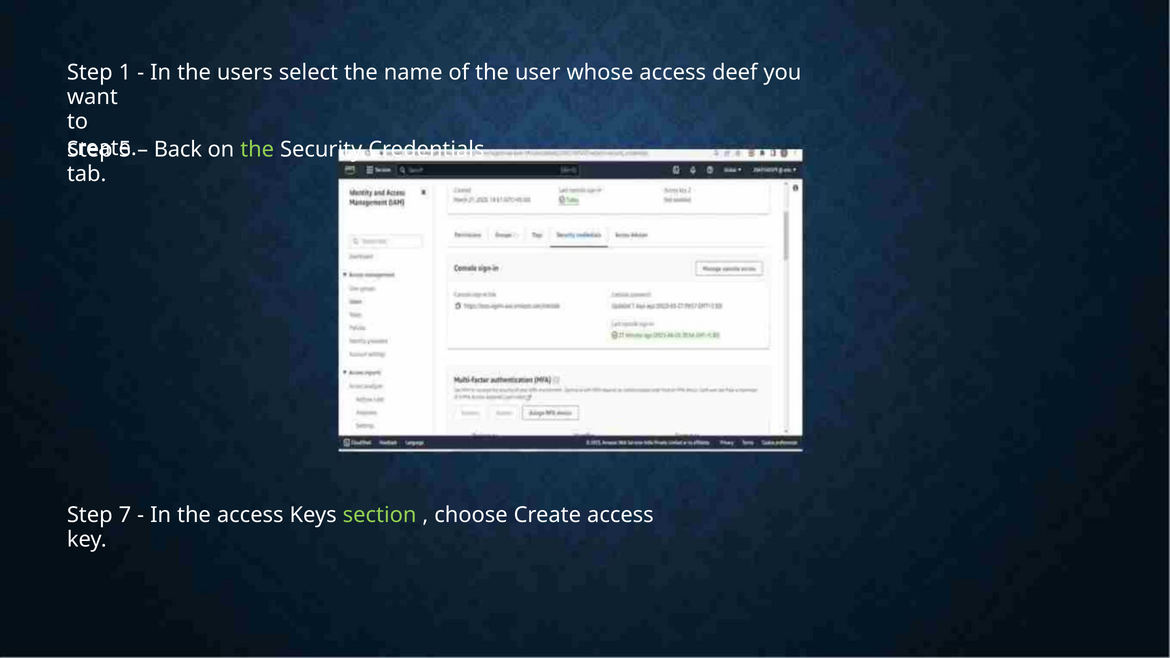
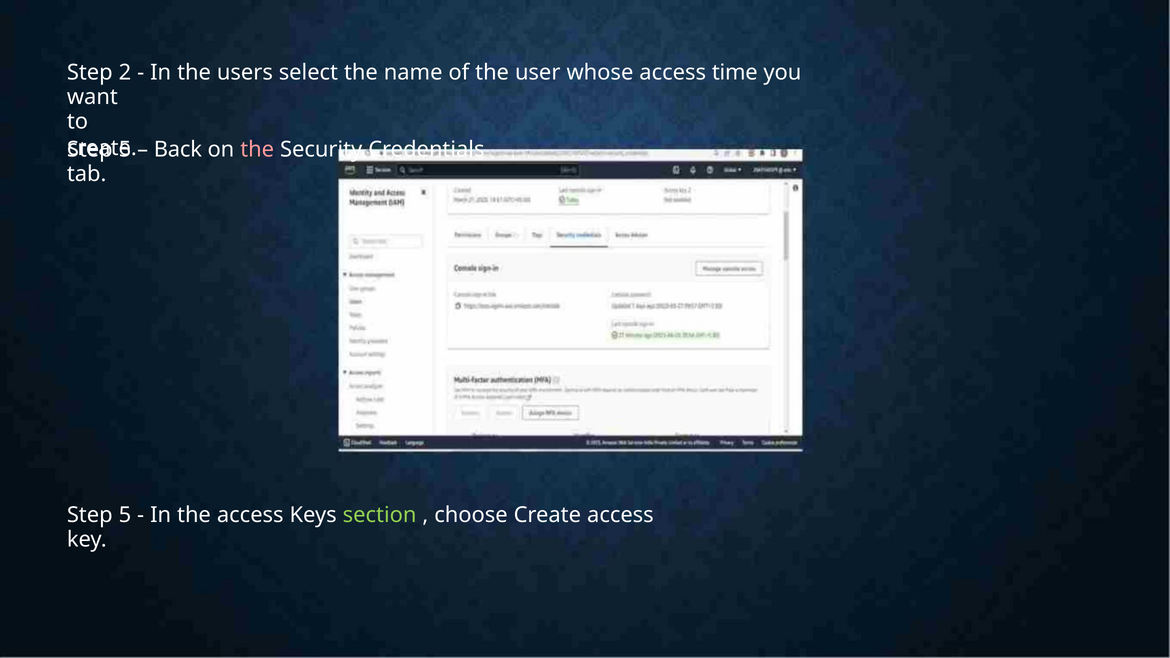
1: 1 -> 2
deef: deef -> time
the at (257, 150) colour: light green -> pink
7 at (125, 515): 7 -> 5
